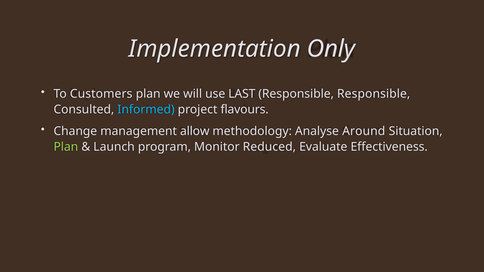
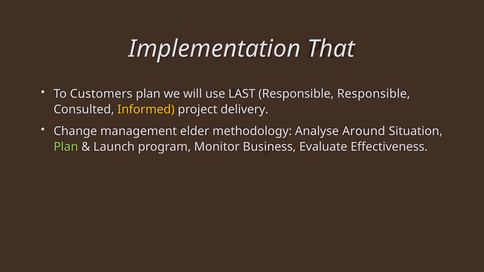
Only: Only -> That
Informed colour: light blue -> yellow
flavours: flavours -> delivery
allow: allow -> elder
Reduced: Reduced -> Business
